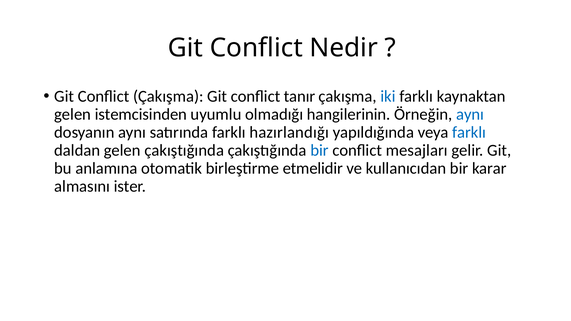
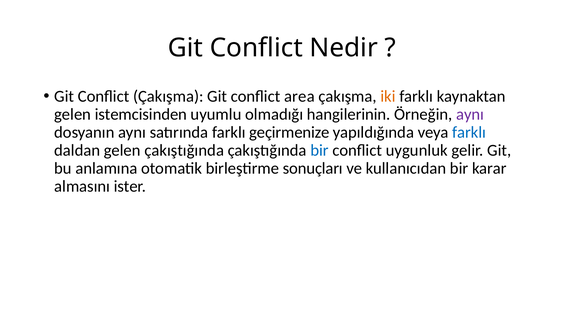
tanır: tanır -> area
iki colour: blue -> orange
aynı at (470, 114) colour: blue -> purple
hazırlandığı: hazırlandığı -> geçirmenize
mesajları: mesajları -> uygunluk
etmelidir: etmelidir -> sonuçları
